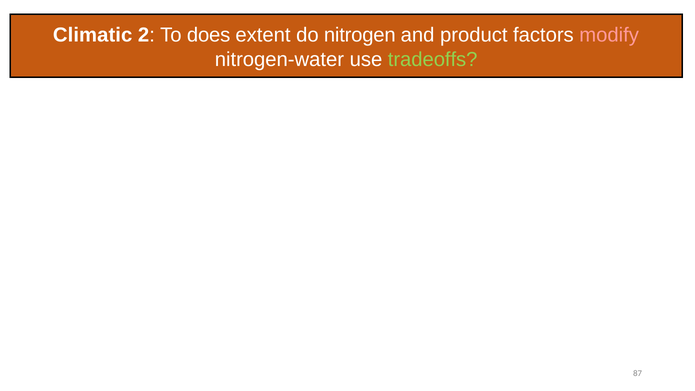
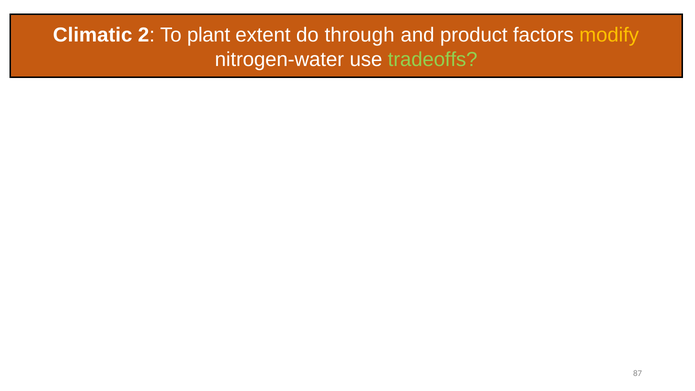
does: does -> plant
nitrogen: nitrogen -> through
modify colour: pink -> yellow
